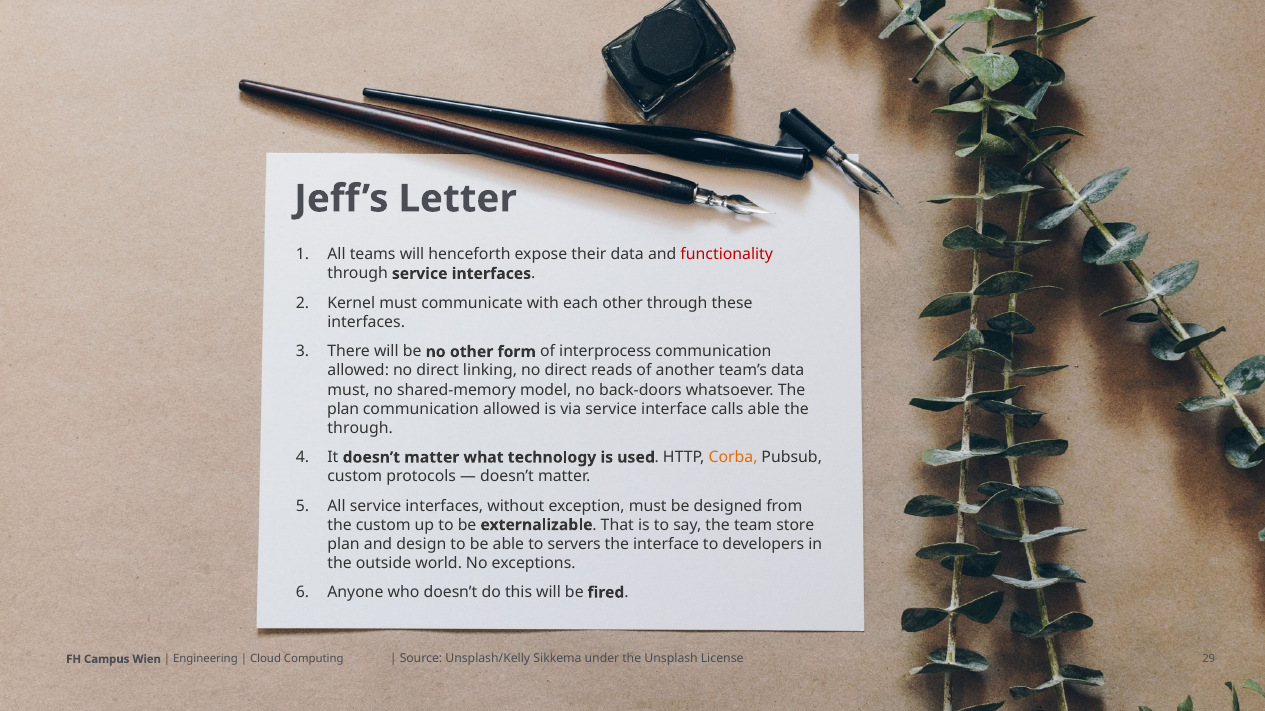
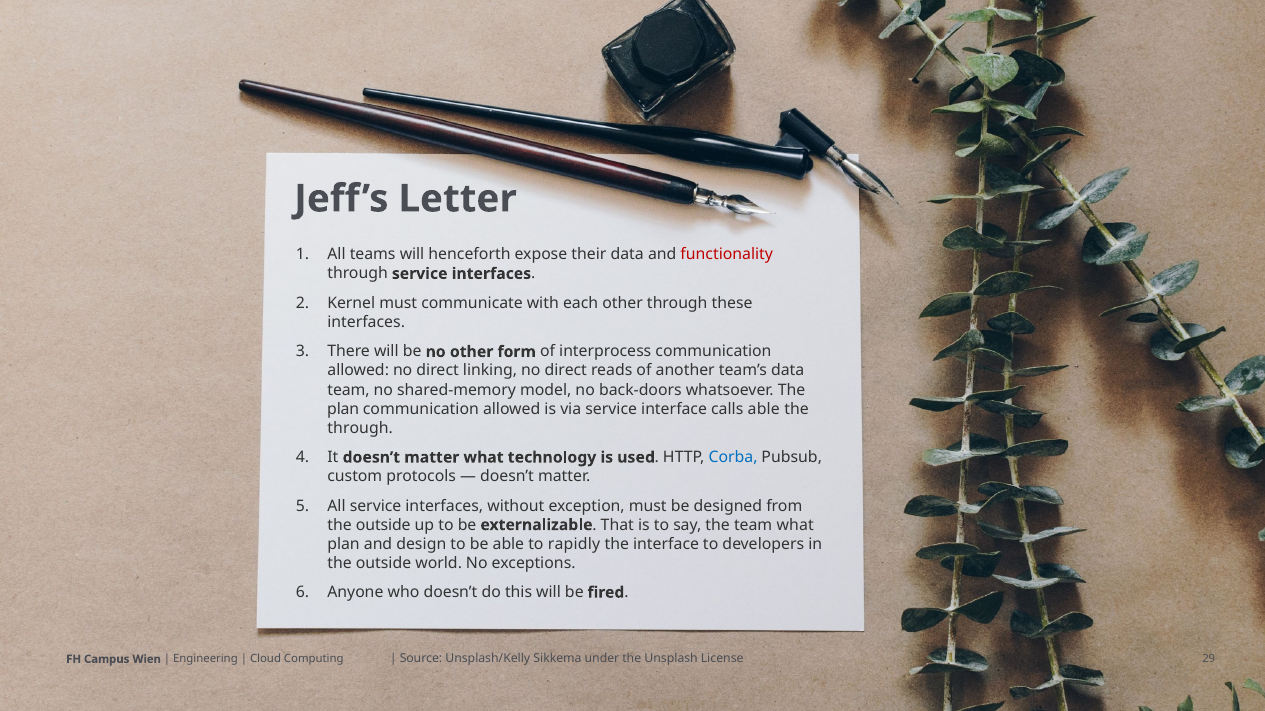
must at (348, 390): must -> team
Corba colour: orange -> blue
custom at (383, 525): custom -> outside
team store: store -> what
servers: servers -> rapidly
